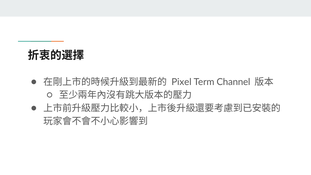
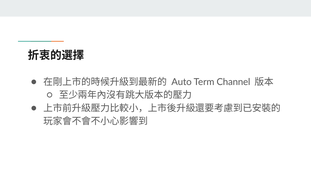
Pixel: Pixel -> Auto
